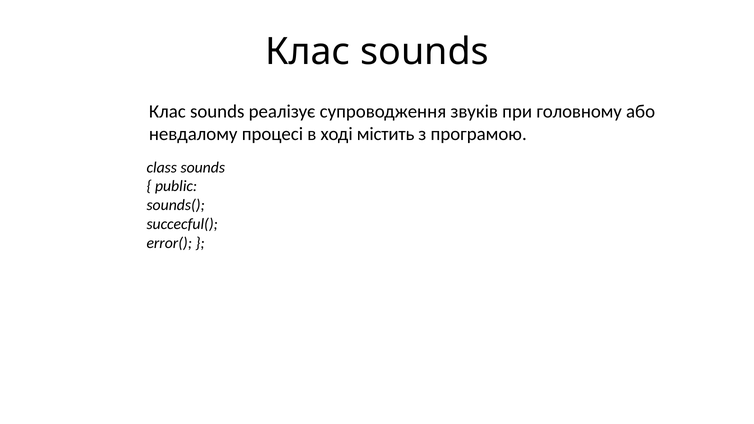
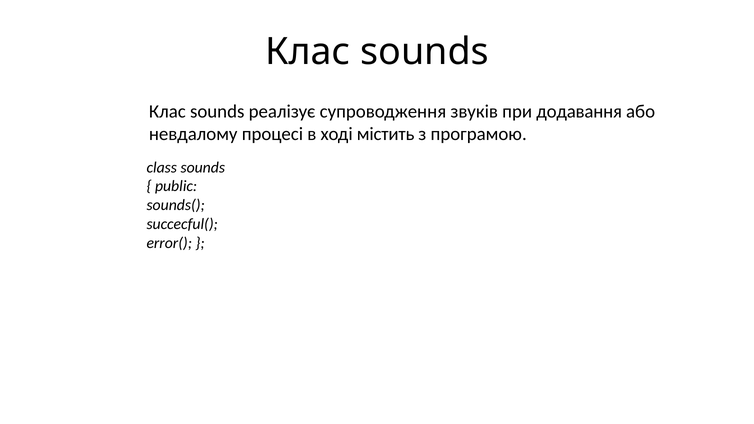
головному: головному -> додавання
